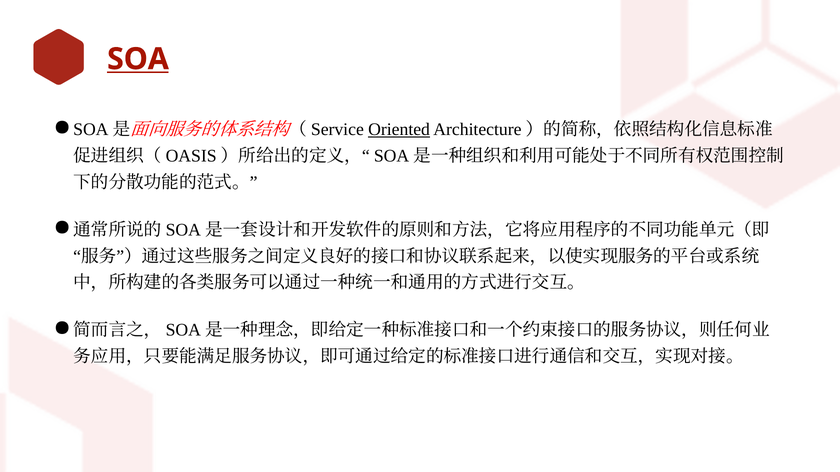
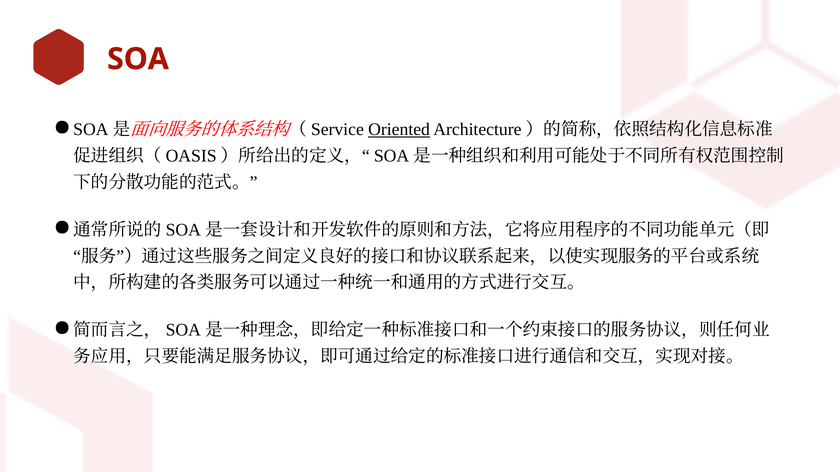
SOA underline: present -> none
